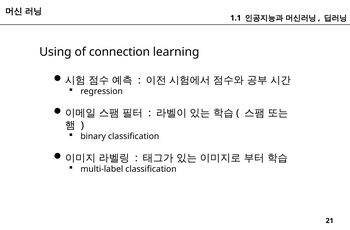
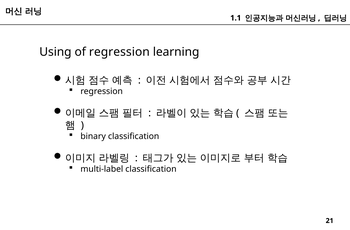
of connection: connection -> regression
